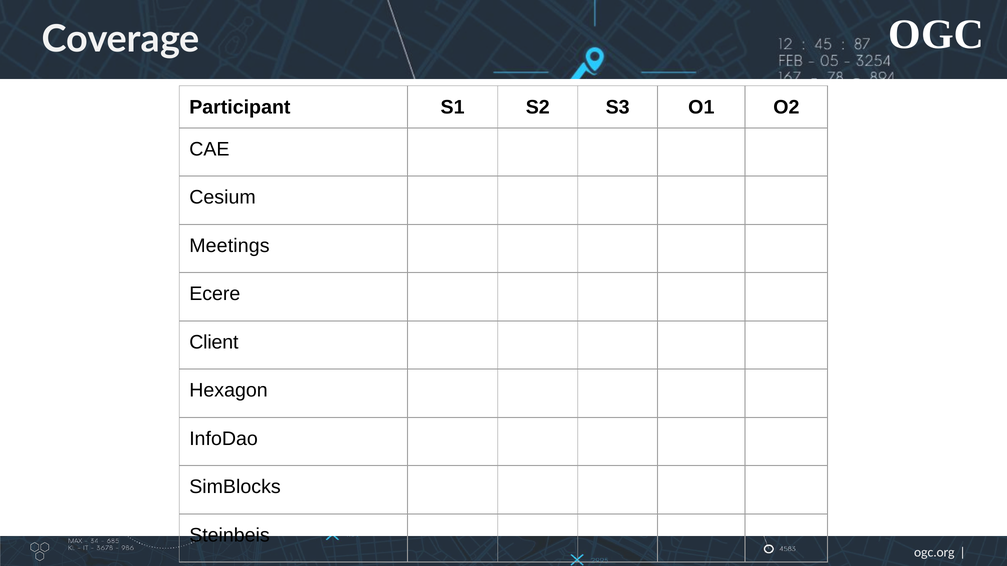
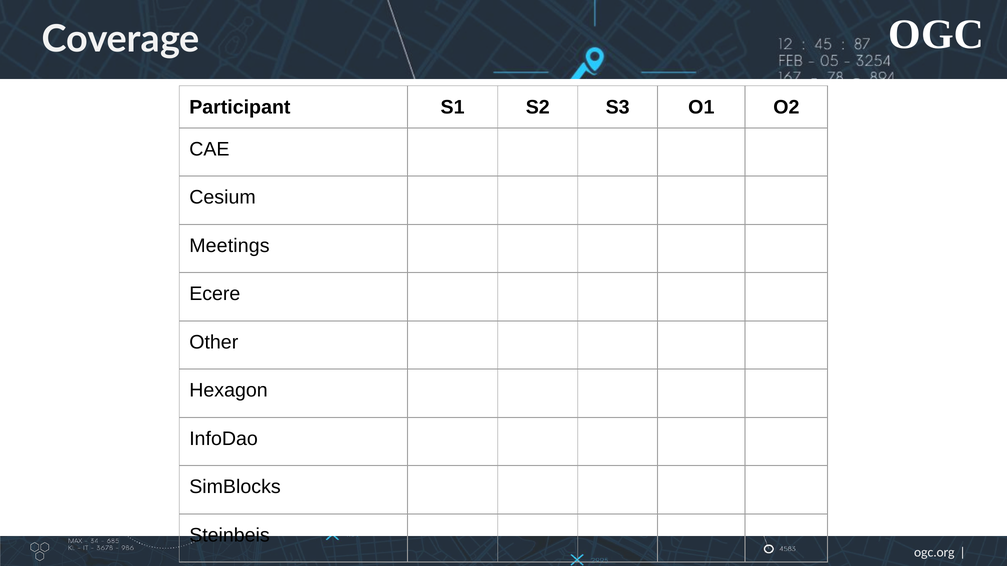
Client: Client -> Other
